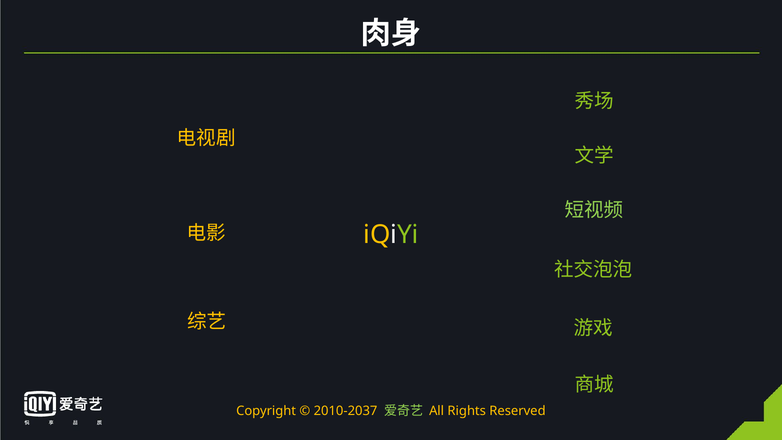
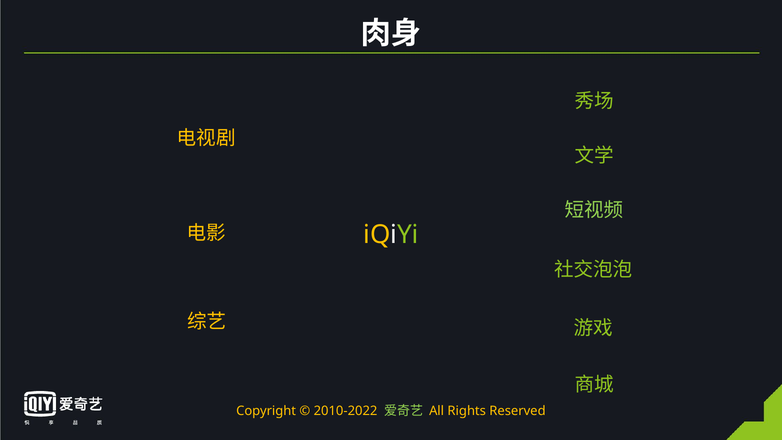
2010-2037: 2010-2037 -> 2010-2022
